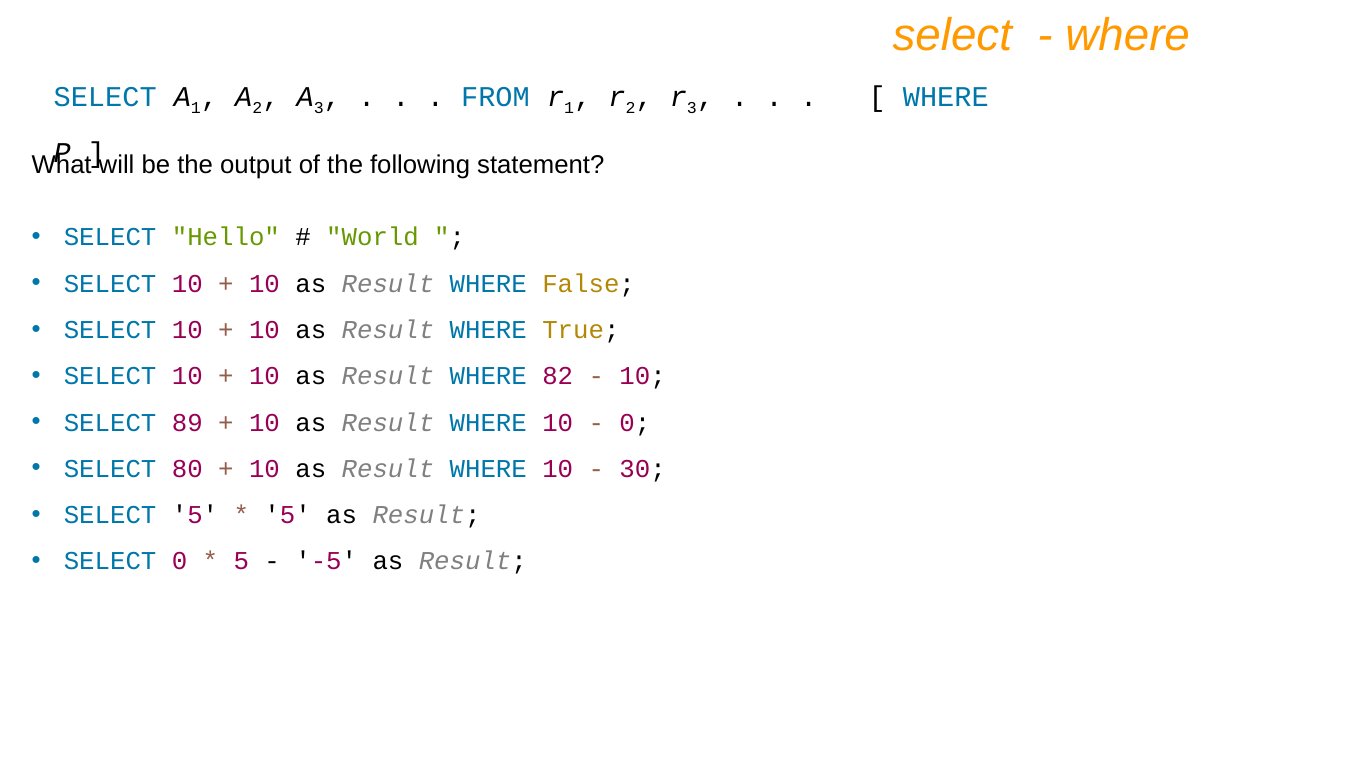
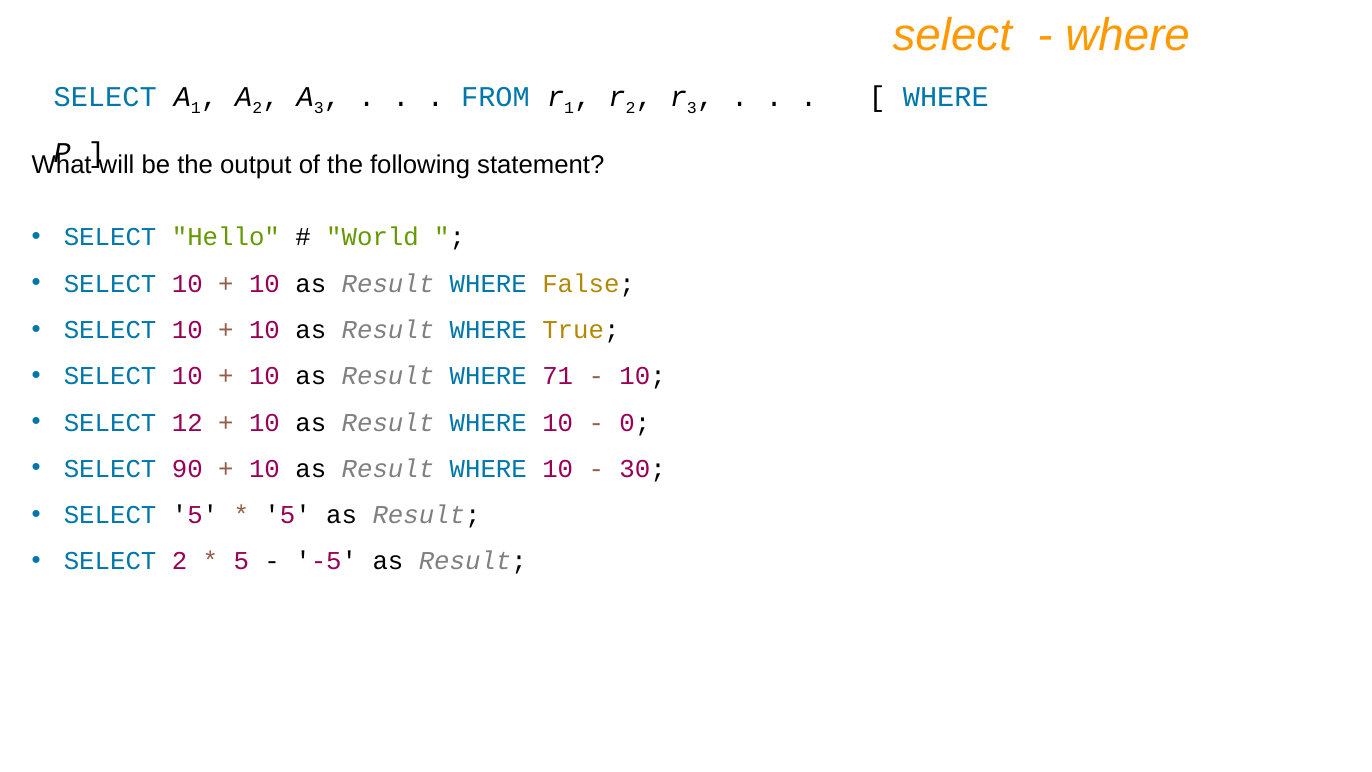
82: 82 -> 71
89: 89 -> 12
80: 80 -> 90
SELECT 0: 0 -> 2
